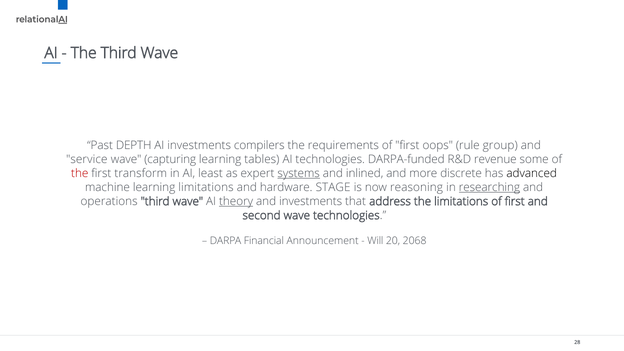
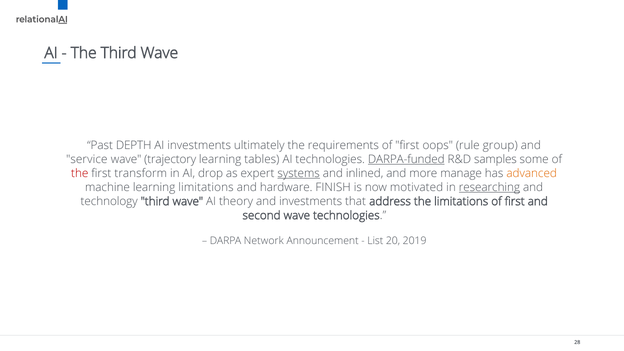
compilers: compilers -> ultimately
capturing: capturing -> trajectory
DARPA-funded underline: none -> present
revenue: revenue -> samples
least: least -> drop
discrete: discrete -> manage
advanced colour: black -> orange
STAGE: STAGE -> FINISH
reasoning: reasoning -> motivated
operations: operations -> technology
theory underline: present -> none
Financial: Financial -> Network
Will: Will -> List
2068: 2068 -> 2019
